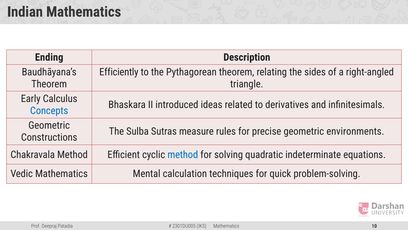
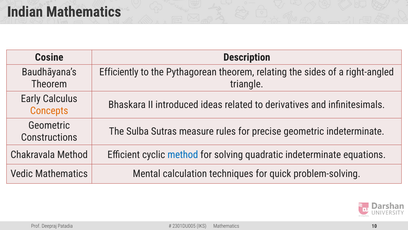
Ending: Ending -> Cosine
Concepts colour: blue -> orange
geometric environments: environments -> indeterminate
